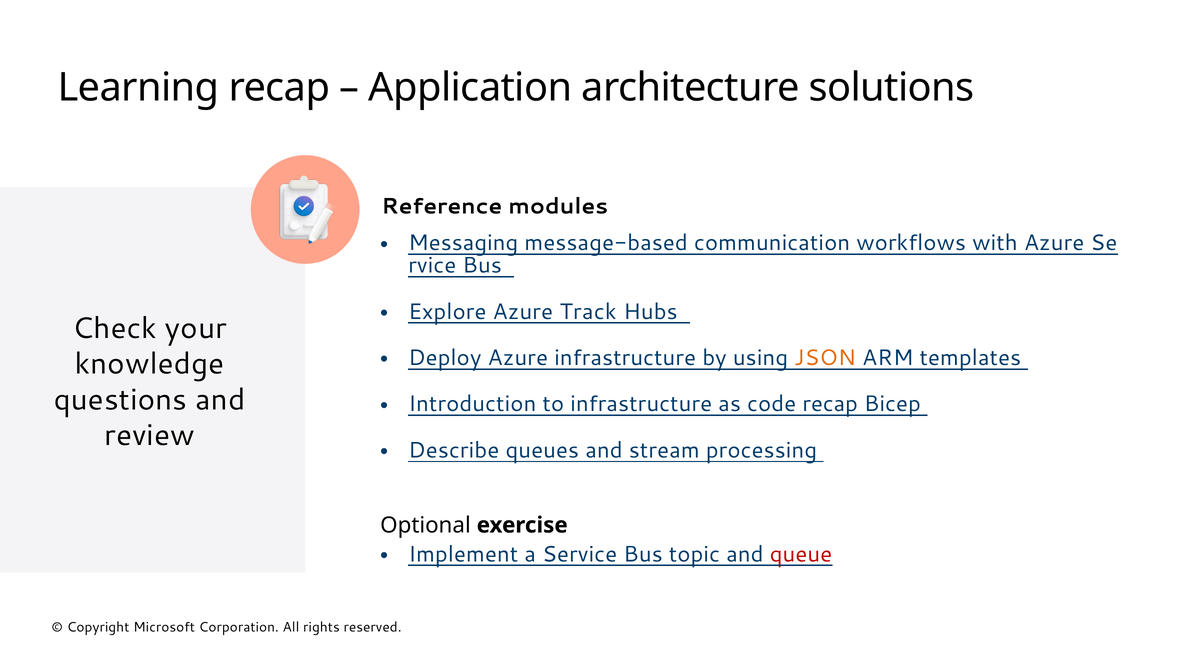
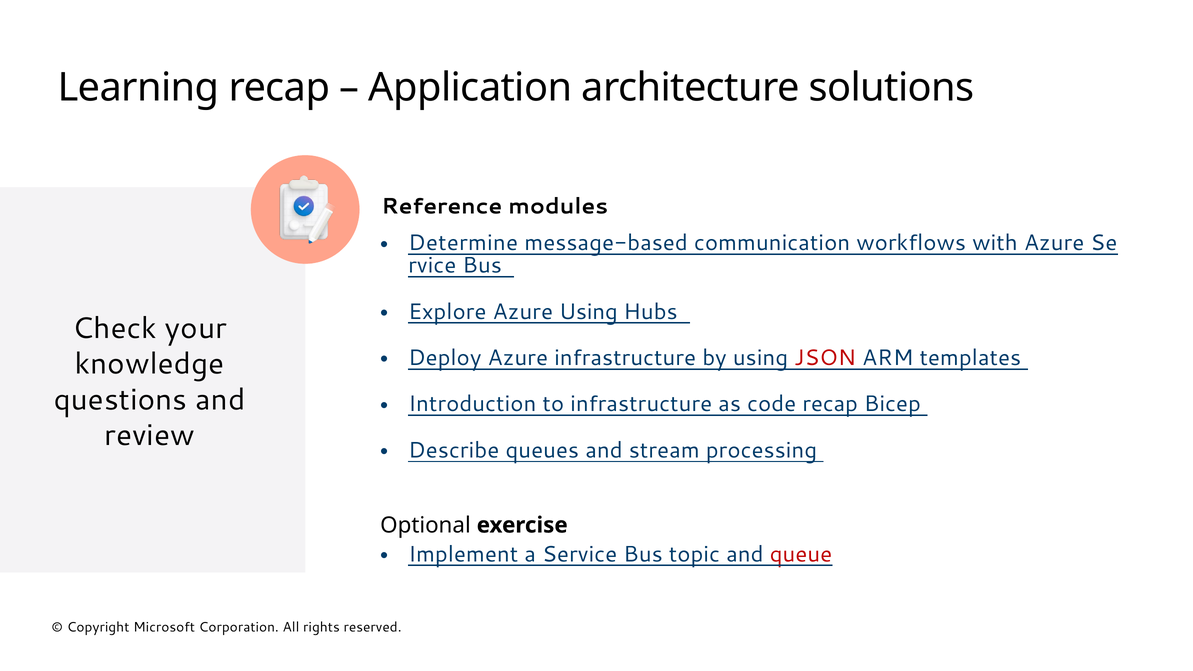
Messaging: Messaging -> Determine
Azure Track: Track -> Using
JSON colour: orange -> red
